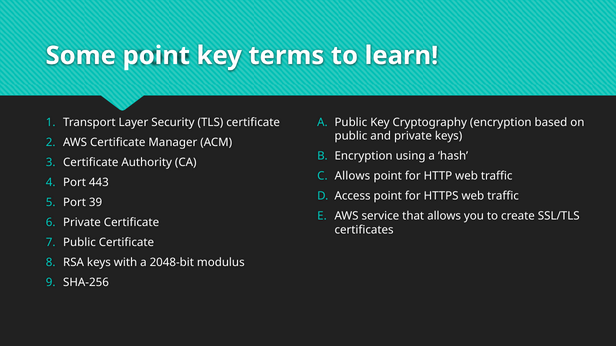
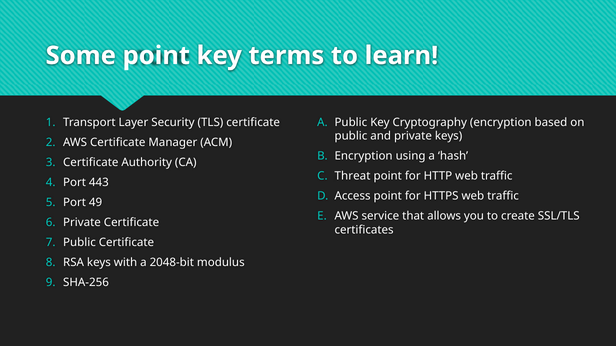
Allows at (353, 176): Allows -> Threat
39: 39 -> 49
